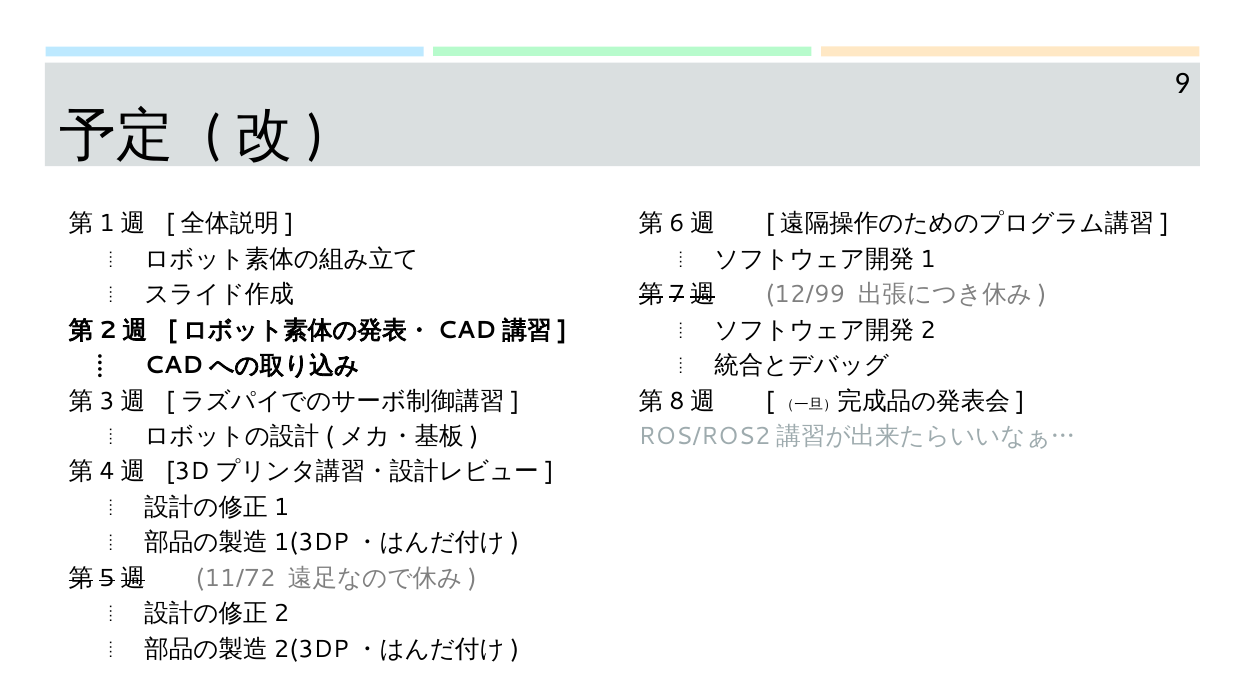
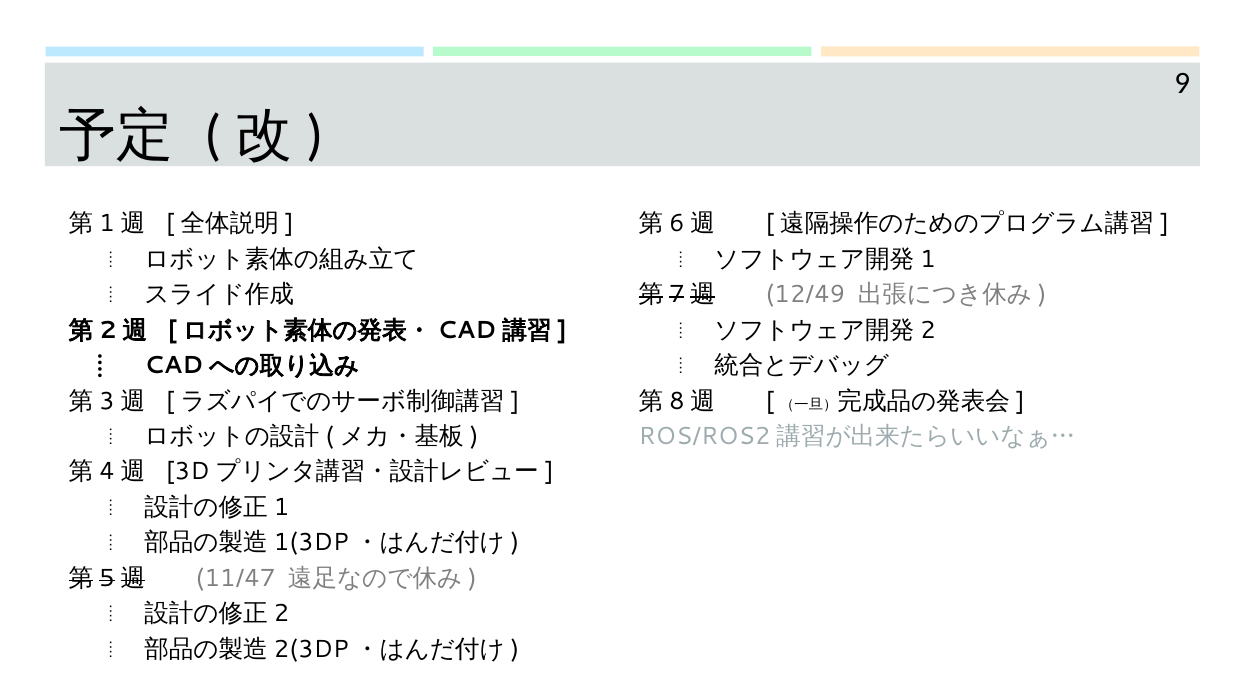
12/99: 12/99 -> 12/49
11/72: 11/72 -> 11/47
